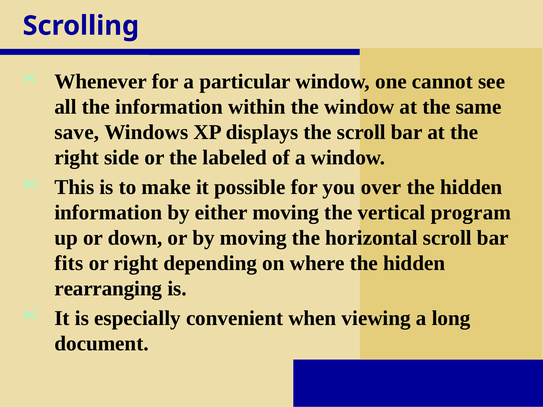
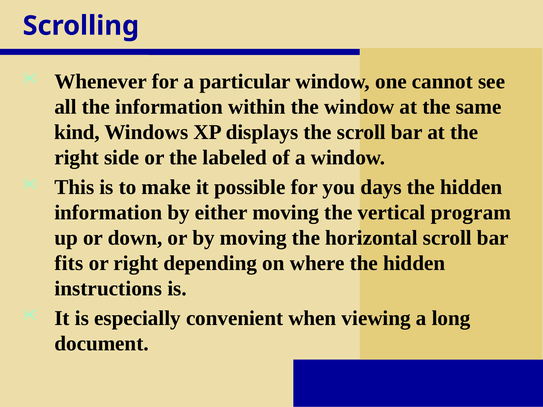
save: save -> kind
over: over -> days
rearranging: rearranging -> instructions
